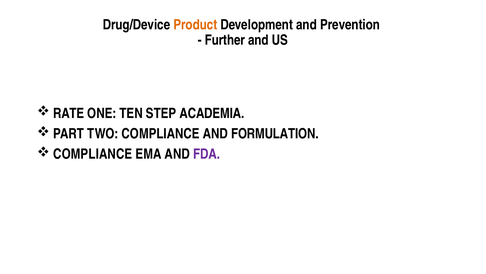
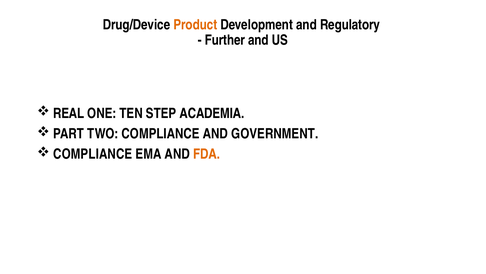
Prevention: Prevention -> Regulatory
RATE: RATE -> REAL
FORMULATION: FORMULATION -> GOVERNMENT
FDA colour: purple -> orange
